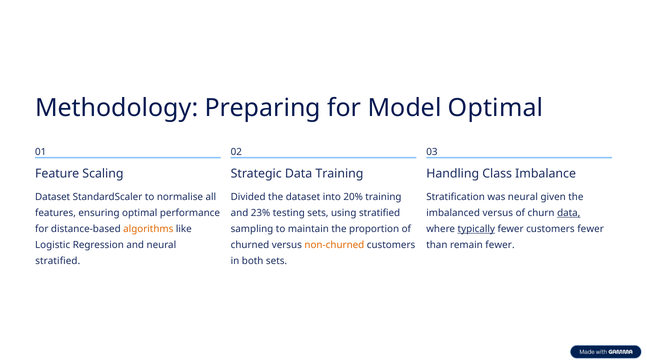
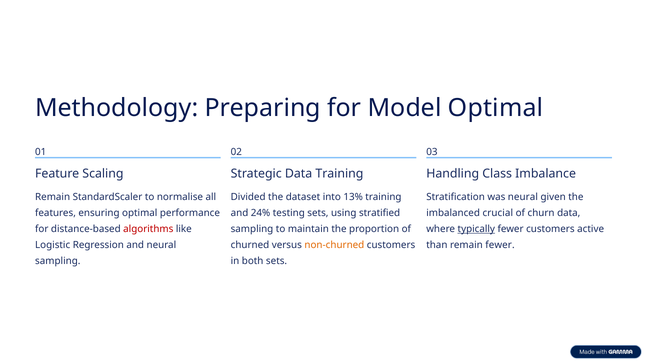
Dataset at (53, 197): Dataset -> Remain
20%: 20% -> 13%
23%: 23% -> 24%
imbalanced versus: versus -> crucial
data at (569, 213) underline: present -> none
algorithms colour: orange -> red
customers fewer: fewer -> active
stratified at (58, 261): stratified -> sampling
